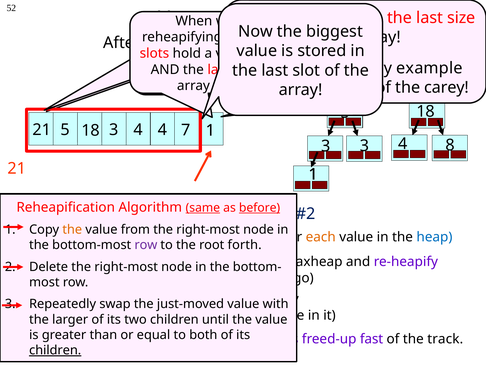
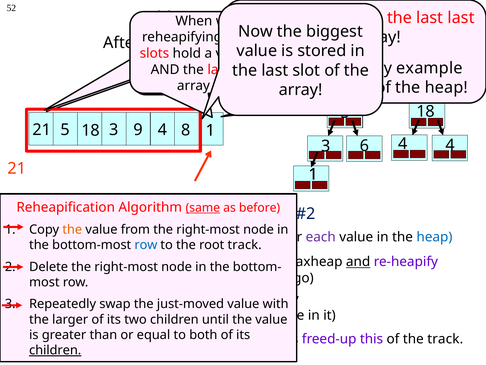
last size: size -> last
carey at (447, 87): carey -> heap
5 3 4: 4 -> 9
7: 7 -> 8
3 3: 3 -> 6
4 8: 8 -> 4
before underline: present -> none
each colour: orange -> purple
row at (146, 245) colour: purple -> blue
root forth: forth -> track
and at (358, 261) underline: none -> present
freed-up fast: fast -> this
